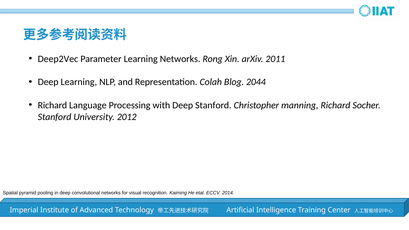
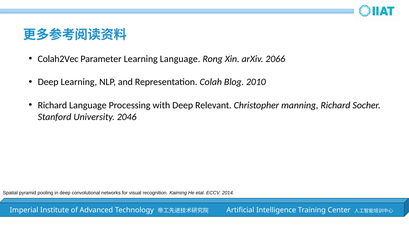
Deep2Vec: Deep2Vec -> Colah2Vec
Learning Networks: Networks -> Language
2011: 2011 -> 2066
2044: 2044 -> 2010
Deep Stanford: Stanford -> Relevant
2012: 2012 -> 2046
